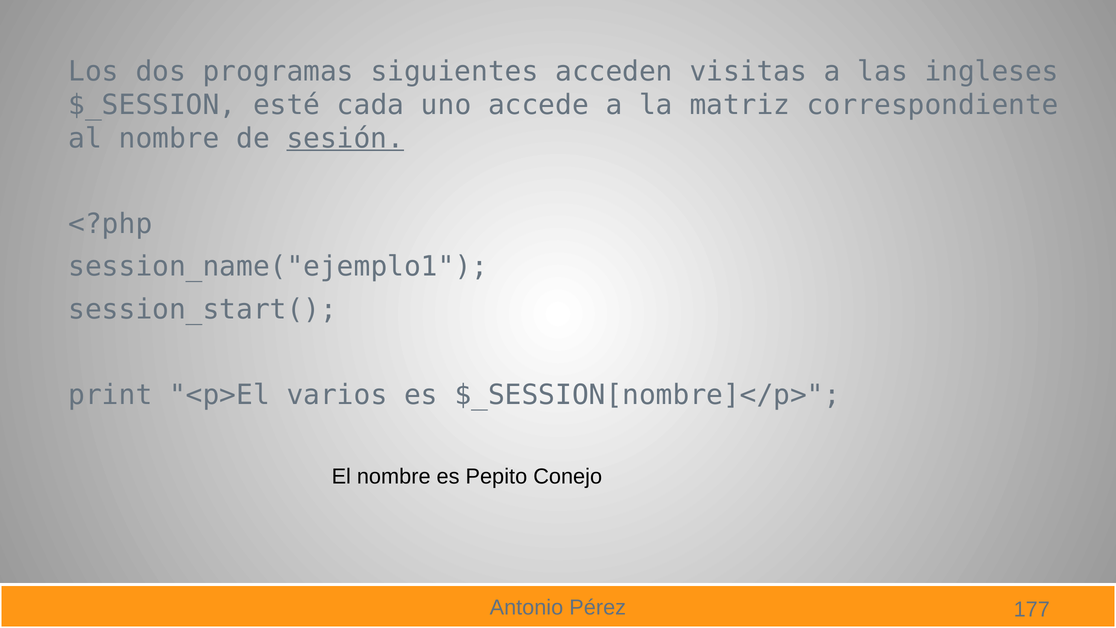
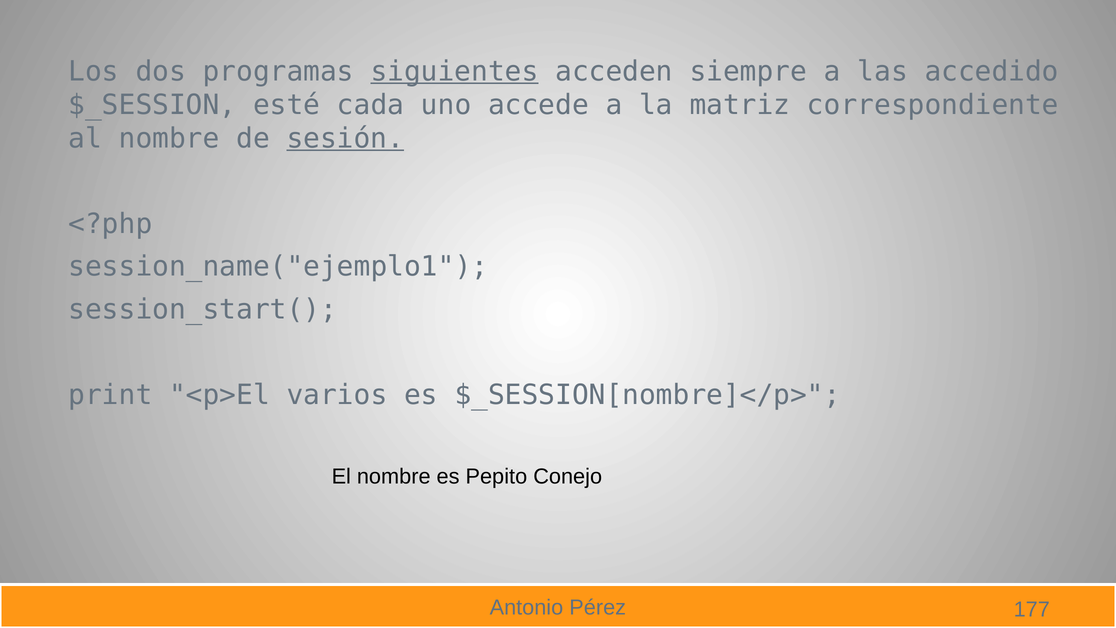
siguientes underline: none -> present
visitas: visitas -> siempre
ingleses: ingleses -> accedido
